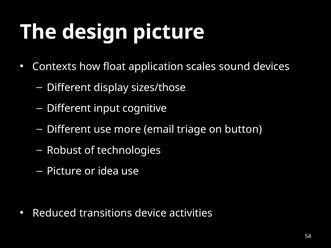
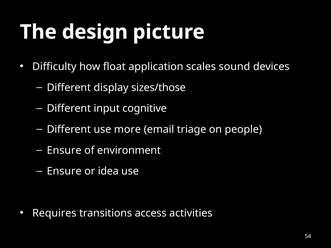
Contexts: Contexts -> Difficulty
button: button -> people
Robust at (64, 150): Robust -> Ensure
technologies: technologies -> environment
Picture at (64, 171): Picture -> Ensure
Reduced: Reduced -> Requires
device: device -> access
